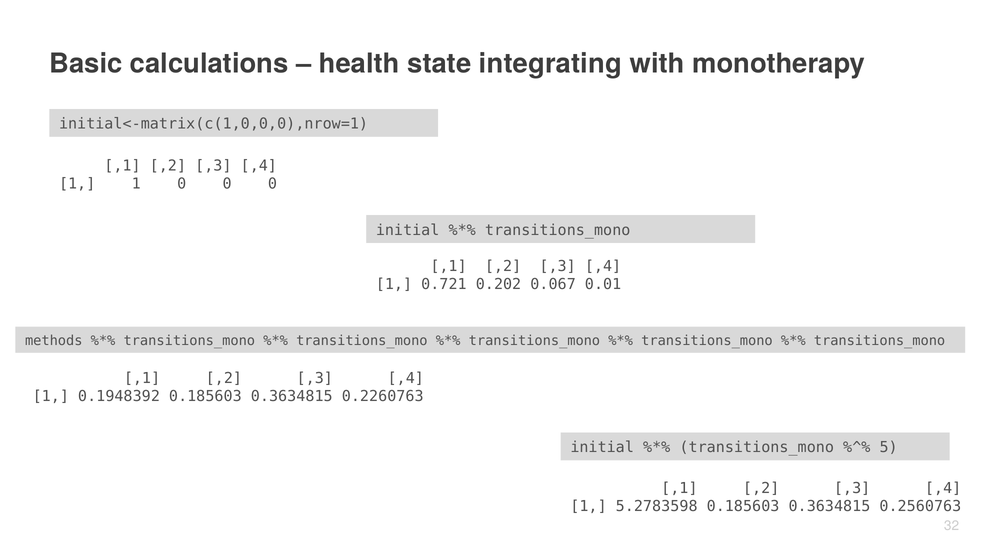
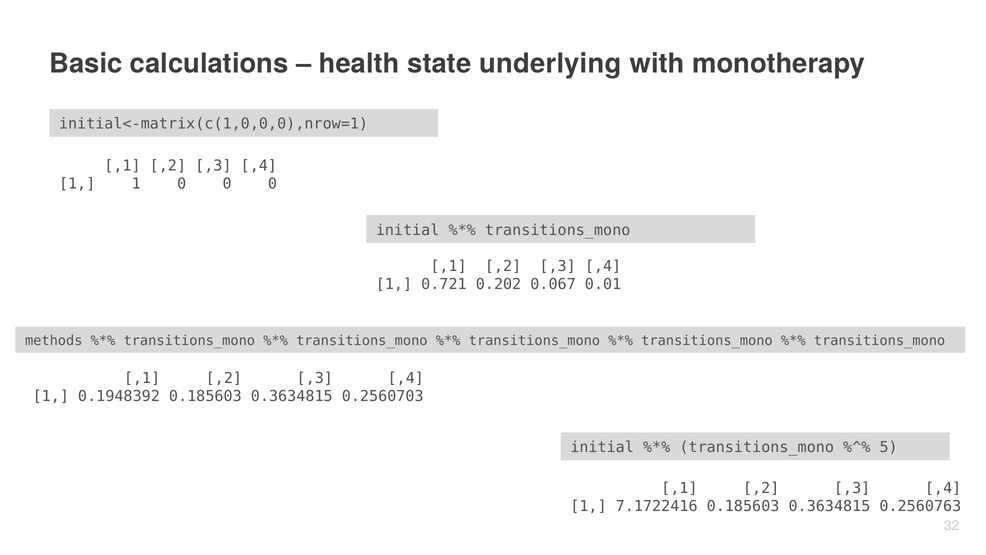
integrating: integrating -> underlying
0.2260763: 0.2260763 -> 0.2560703
5.2783598: 5.2783598 -> 7.1722416
